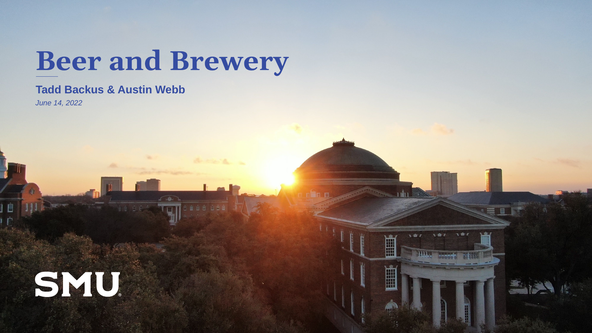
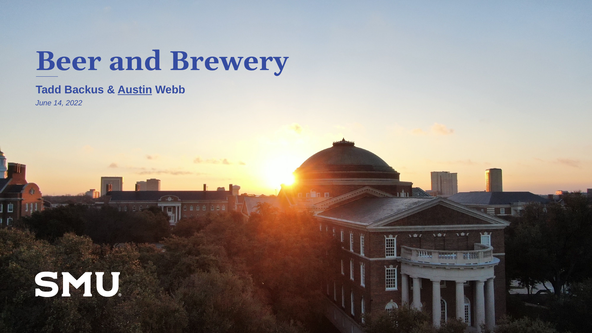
Austin underline: none -> present
